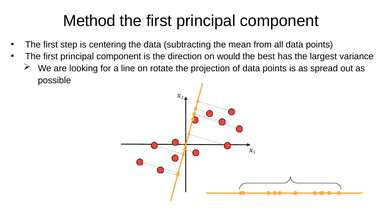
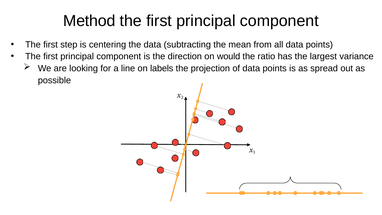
best: best -> ratio
rotate: rotate -> labels
